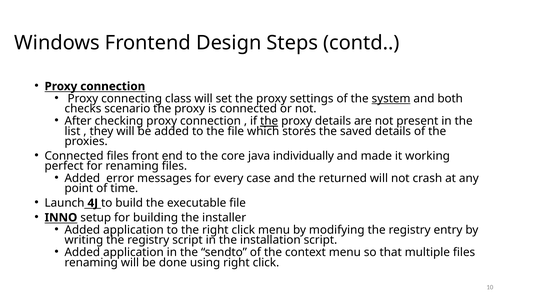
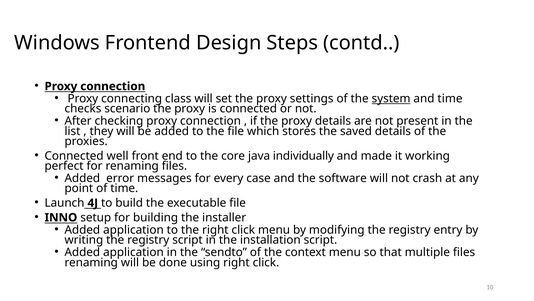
and both: both -> time
the at (269, 121) underline: present -> none
Connected files: files -> well
returned: returned -> software
